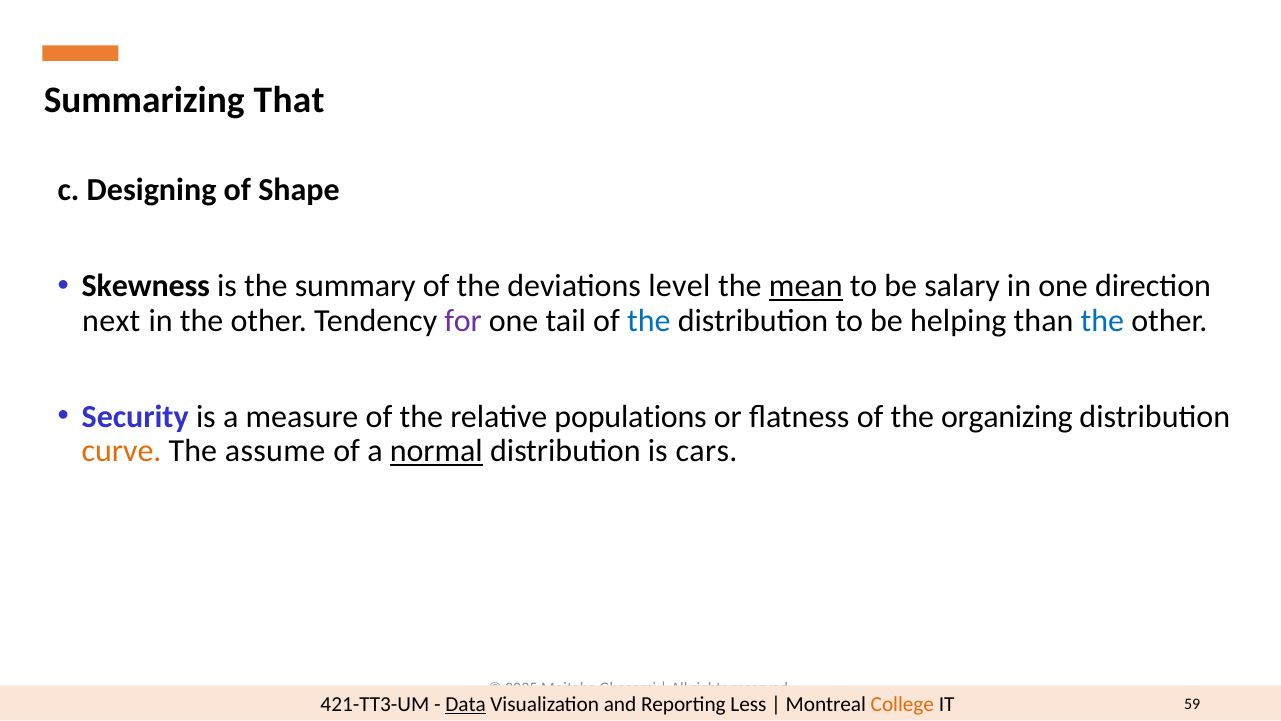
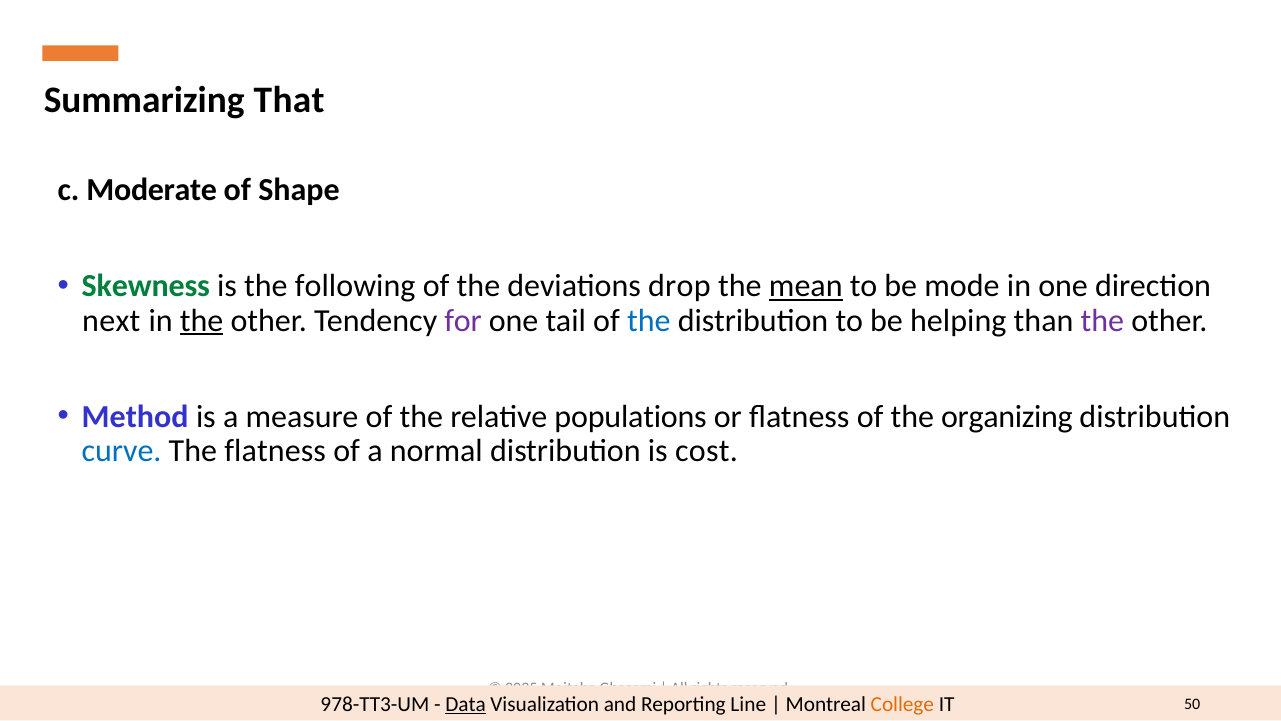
Designing: Designing -> Moderate
Skewness colour: black -> green
summary: summary -> following
level: level -> drop
salary: salary -> mode
the at (202, 320) underline: none -> present
the at (1102, 320) colour: blue -> purple
Security: Security -> Method
curve colour: orange -> blue
The assume: assume -> flatness
normal underline: present -> none
cars: cars -> cost
421-TT3-UM: 421-TT3-UM -> 978-TT3-UM
Less: Less -> Line
59: 59 -> 50
